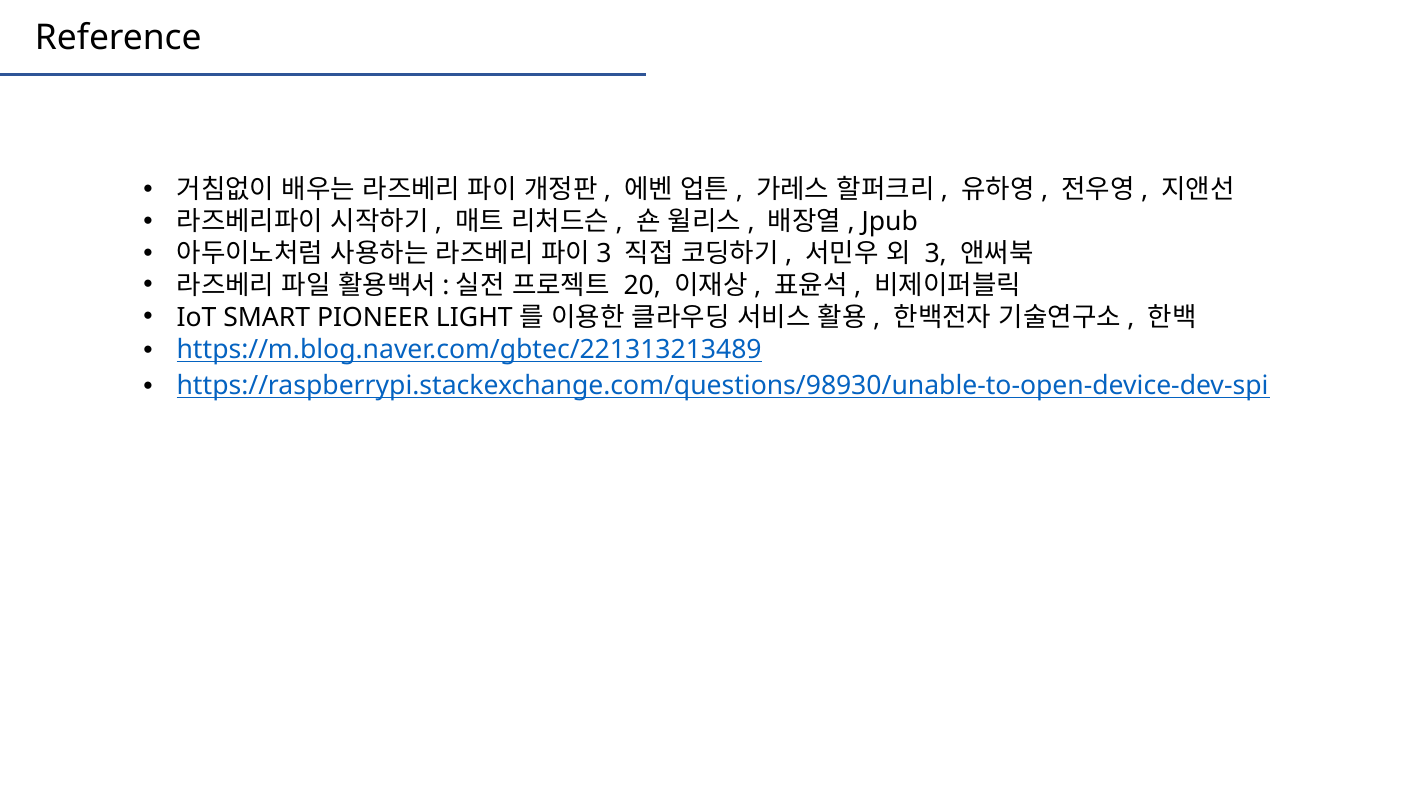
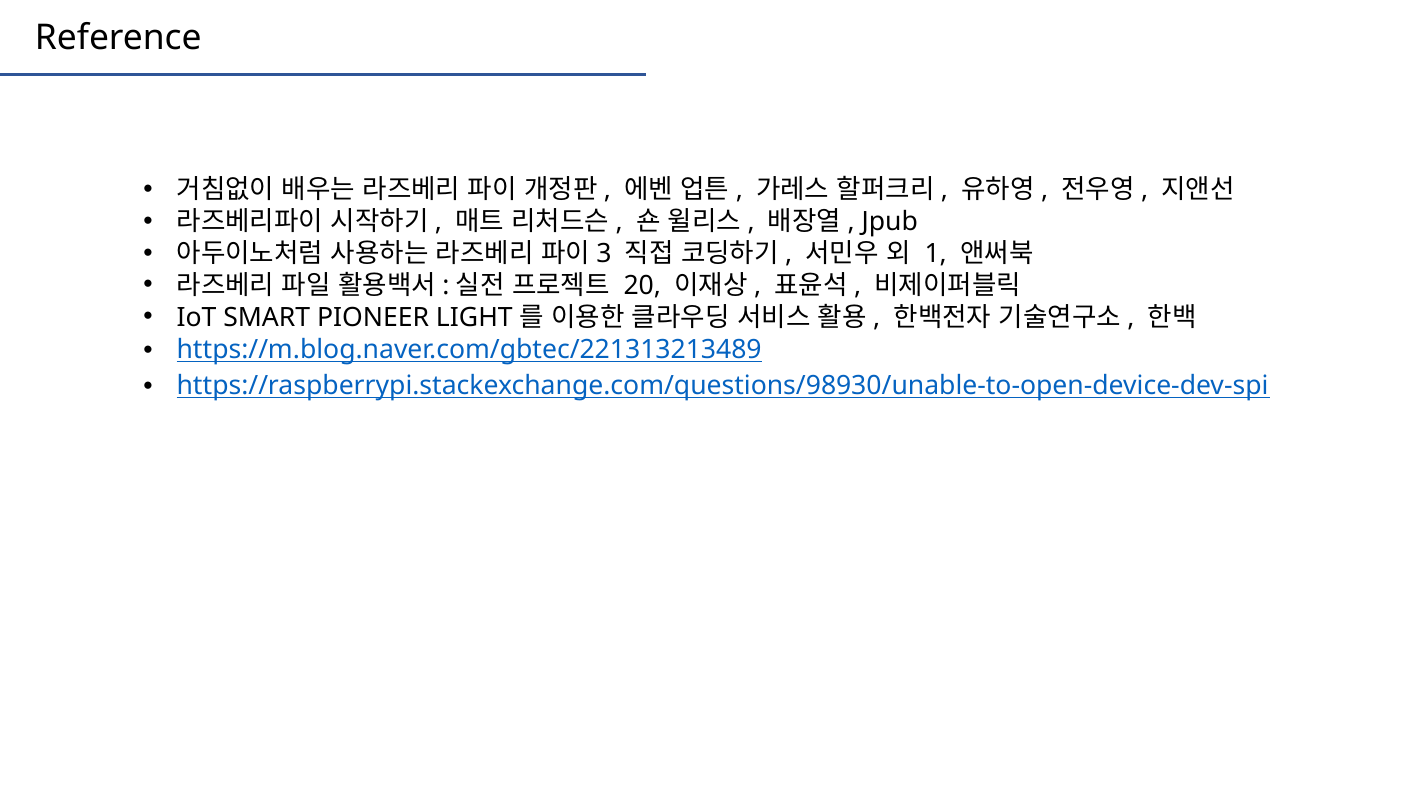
3: 3 -> 1
